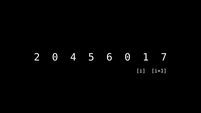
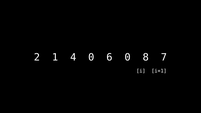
2 0: 0 -> 1
4 5: 5 -> 0
1: 1 -> 8
